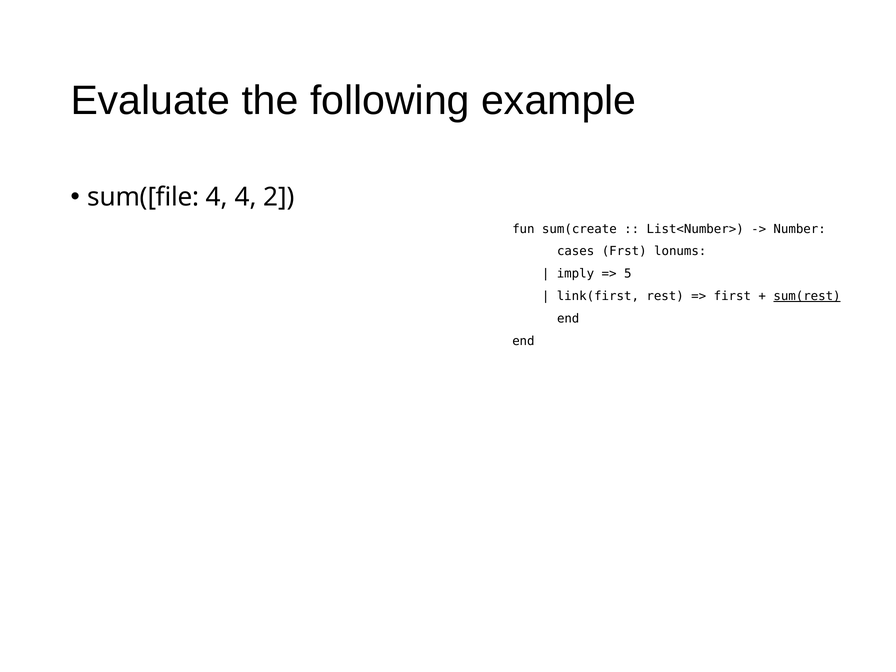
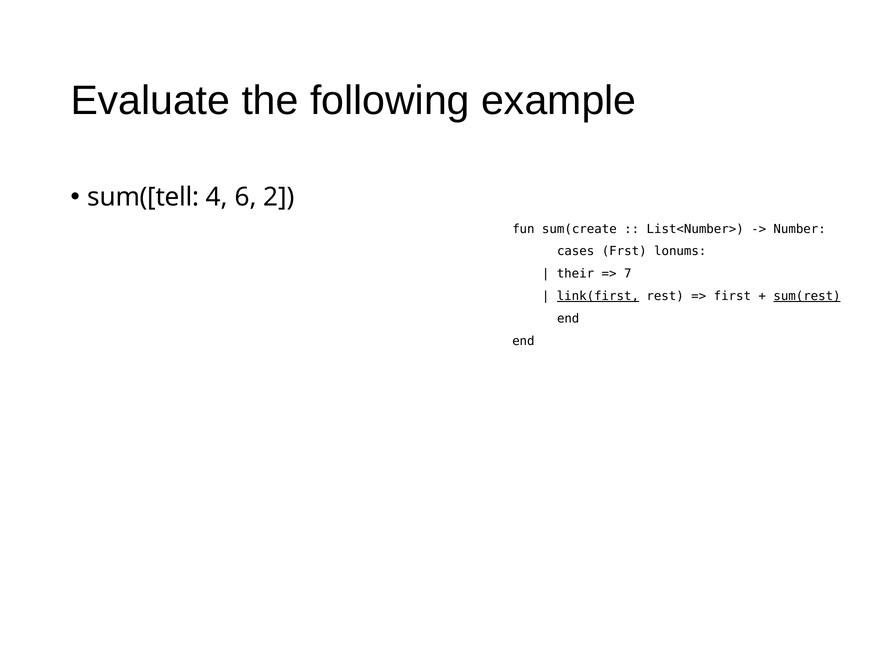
sum([file: sum([file -> sum([tell
4 4: 4 -> 6
imply: imply -> their
5: 5 -> 7
link(first underline: none -> present
